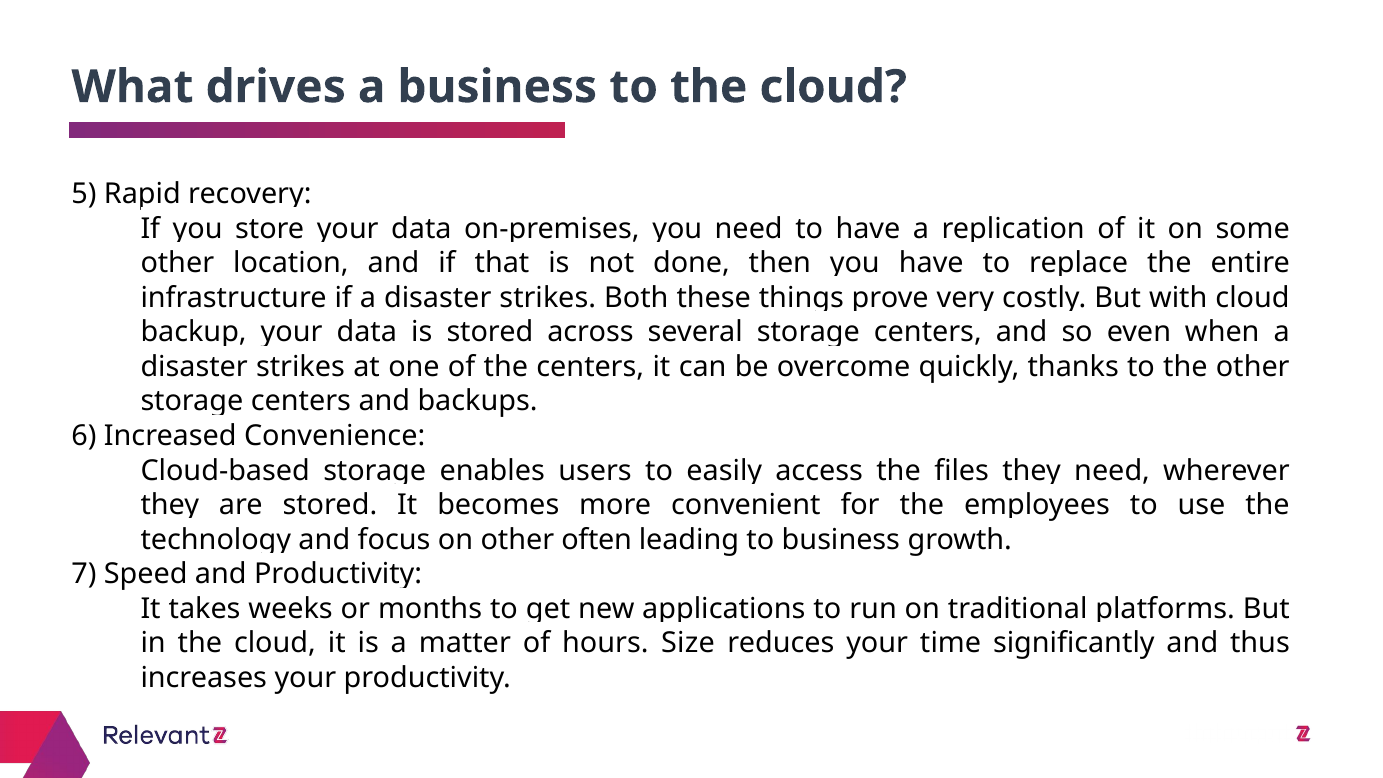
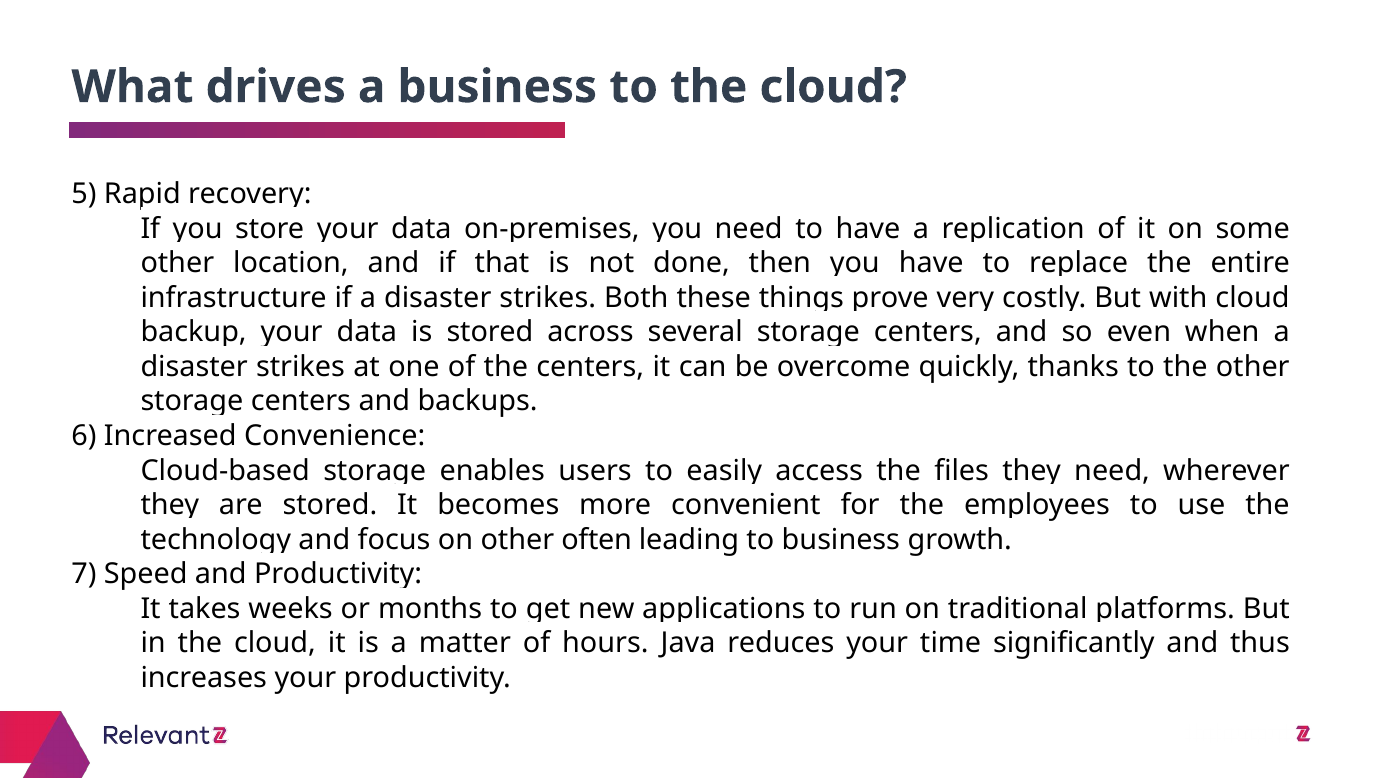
Size: Size -> Java
